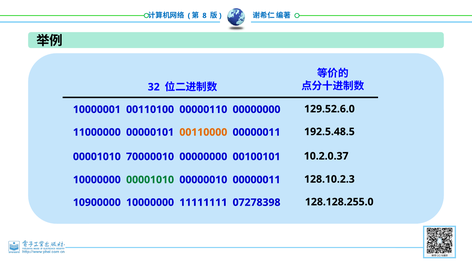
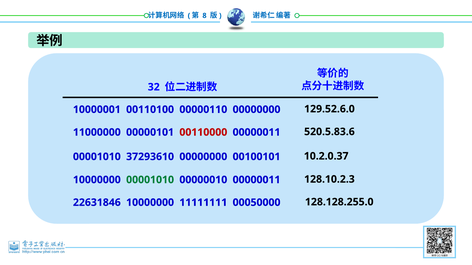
00110000 colour: orange -> red
192.5.48.5: 192.5.48.5 -> 520.5.83.6
70000010: 70000010 -> 37293610
10900000: 10900000 -> 22631846
07278398: 07278398 -> 00050000
